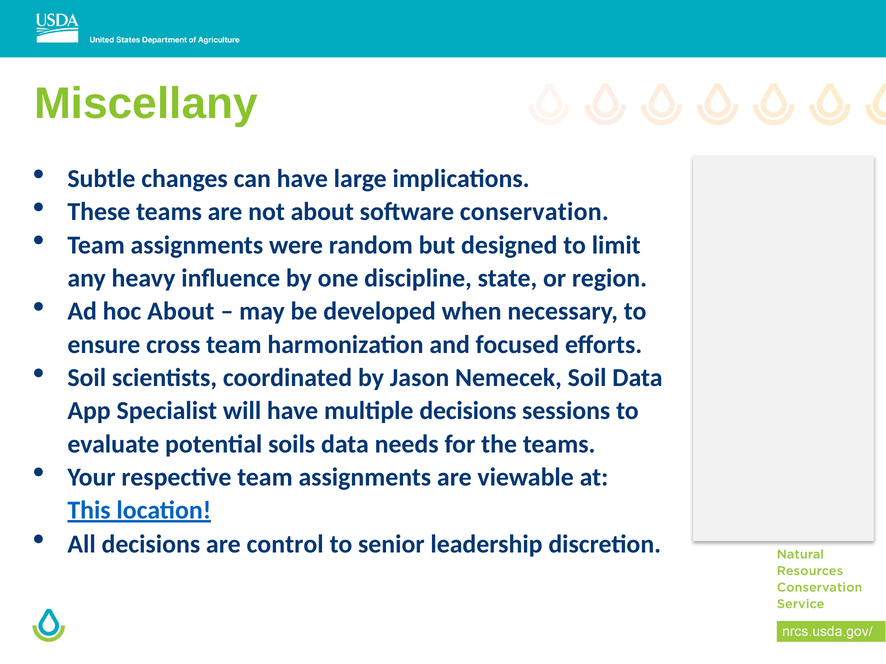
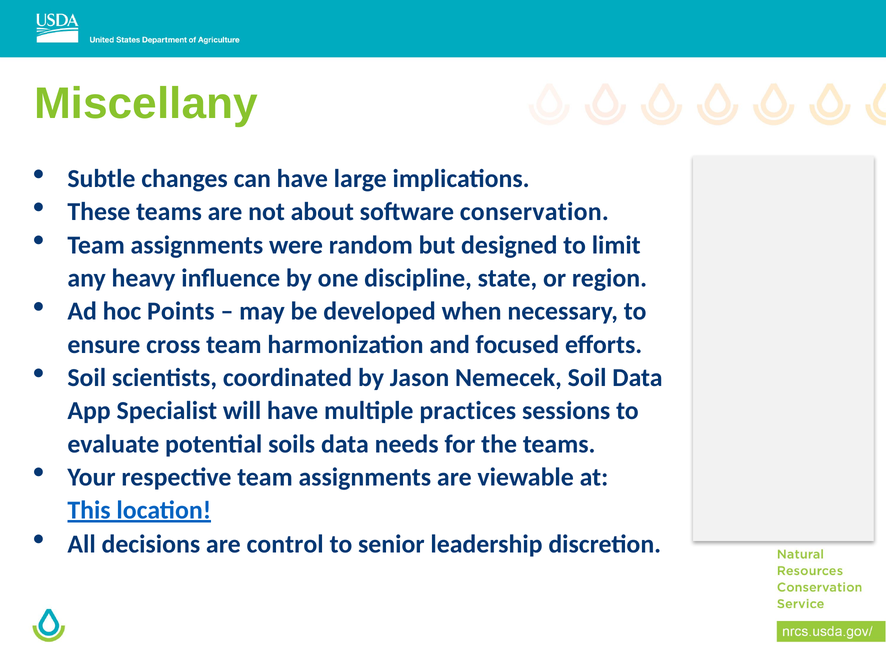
hoc About: About -> Points
multiple decisions: decisions -> practices
